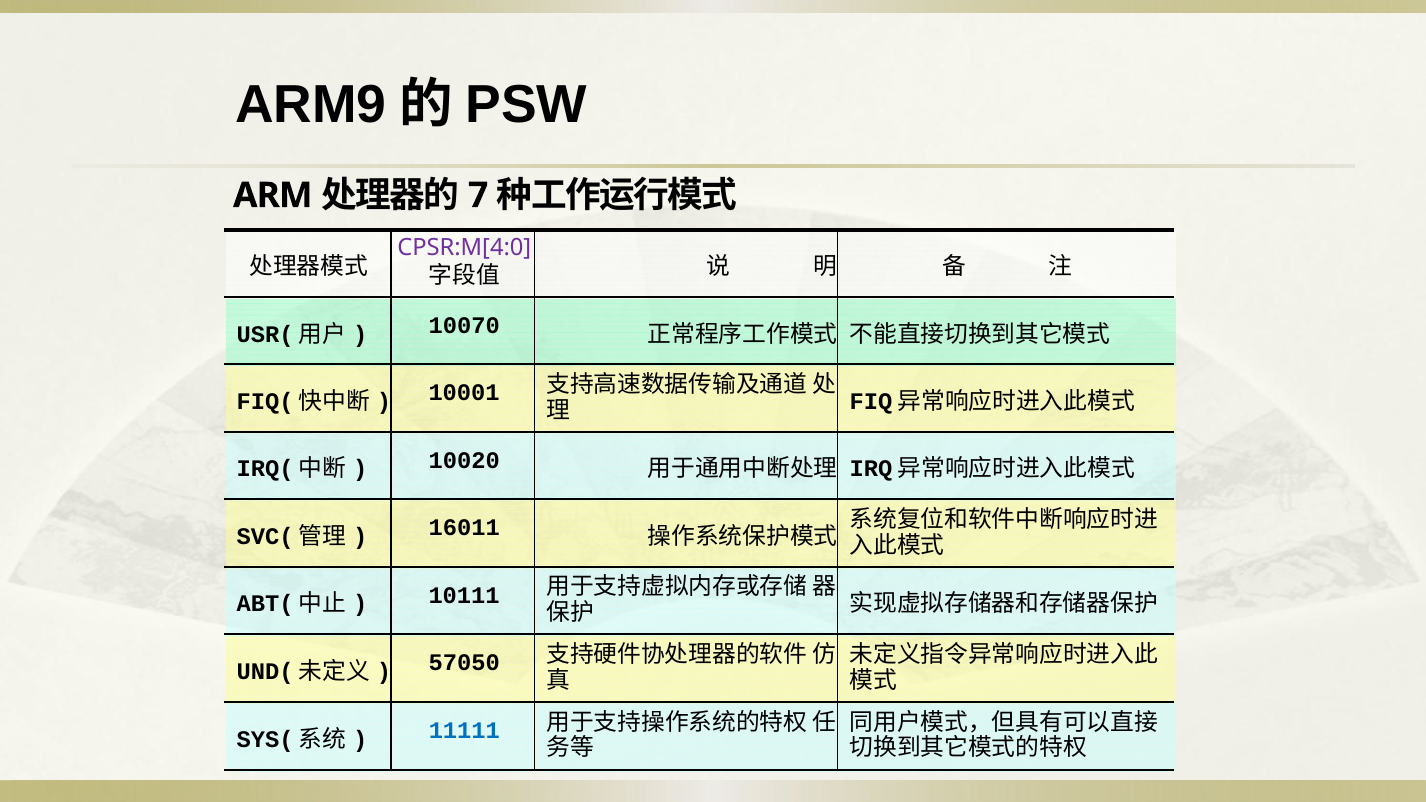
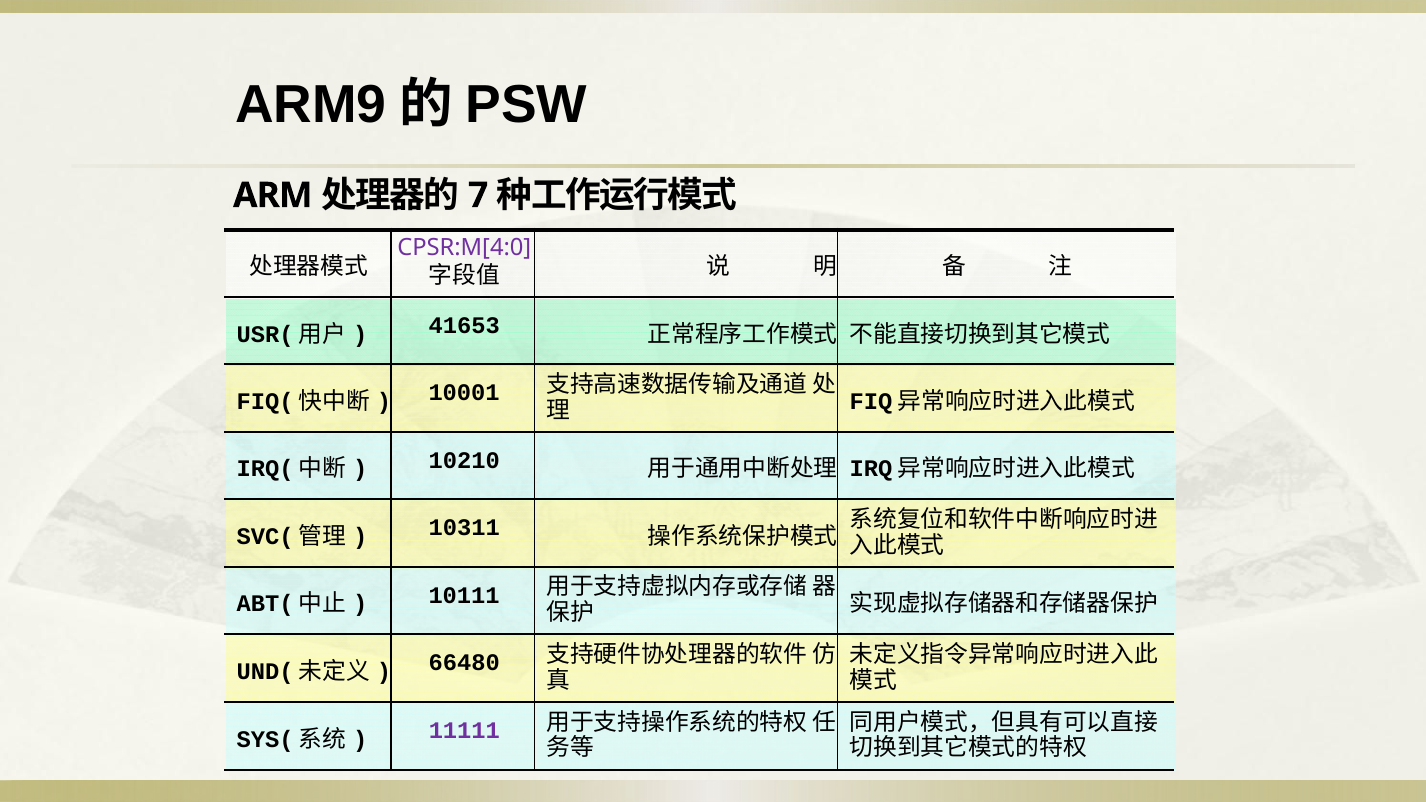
10070: 10070 -> 41653
10020: 10020 -> 10210
16011: 16011 -> 10311
57050: 57050 -> 66480
11111 colour: blue -> purple
